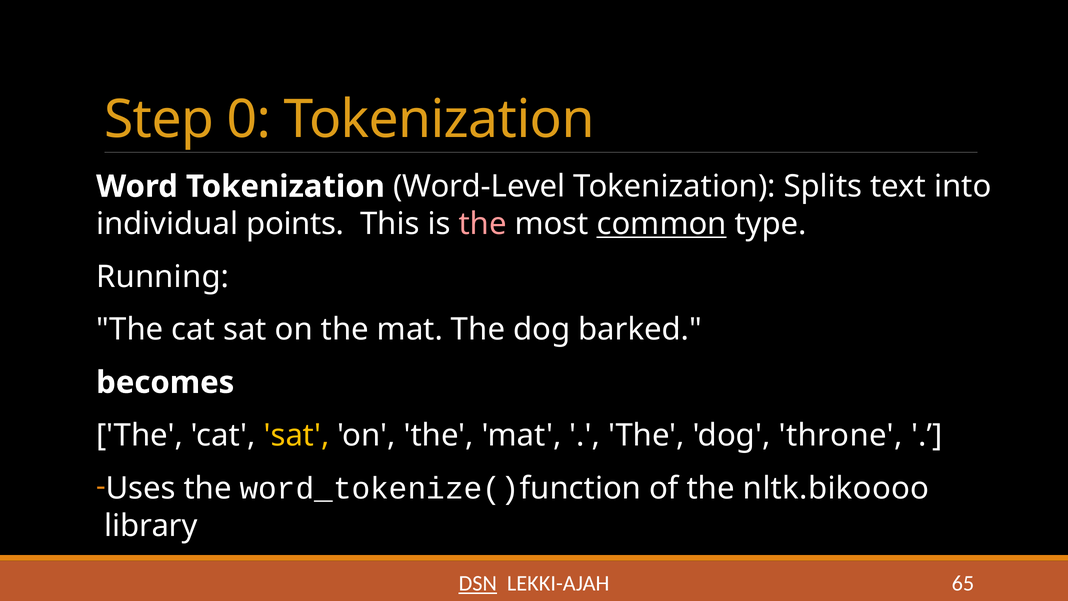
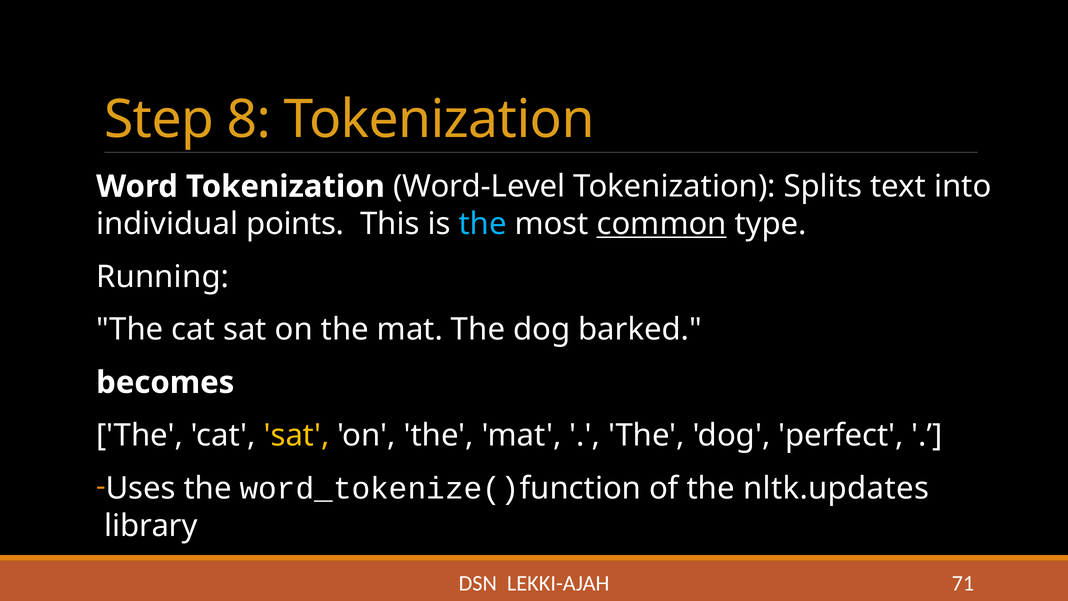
0: 0 -> 8
the at (483, 224) colour: pink -> light blue
throne: throne -> perfect
nltk.bikoooo: nltk.bikoooo -> nltk.updates
DSN underline: present -> none
65: 65 -> 71
